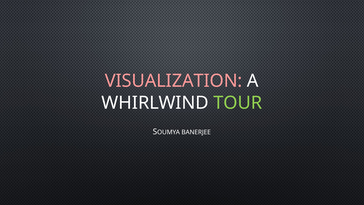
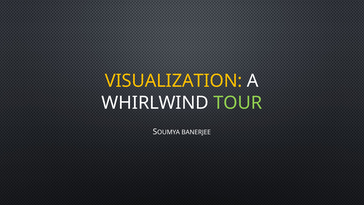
VISUALIZATION colour: pink -> yellow
